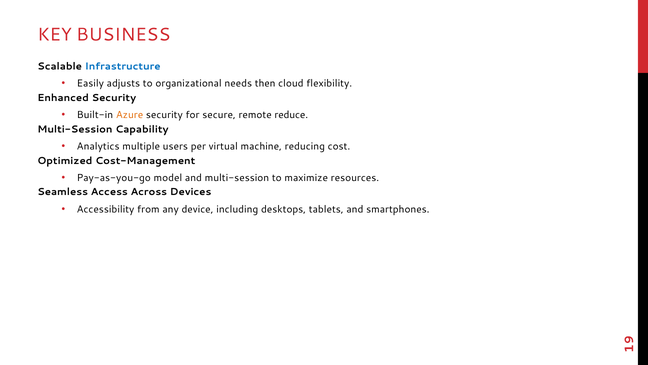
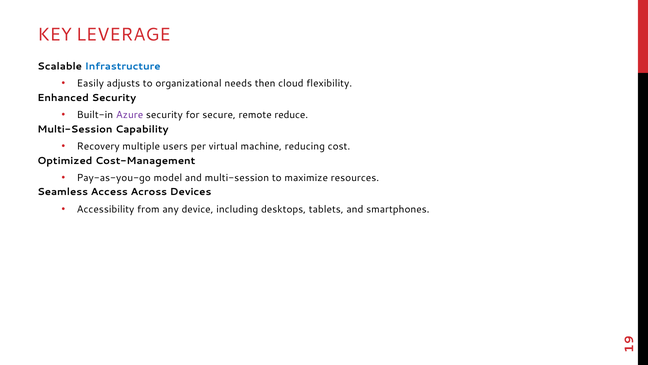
BUSINESS: BUSINESS -> LEVERAGE
Azure colour: orange -> purple
Analytics: Analytics -> Recovery
